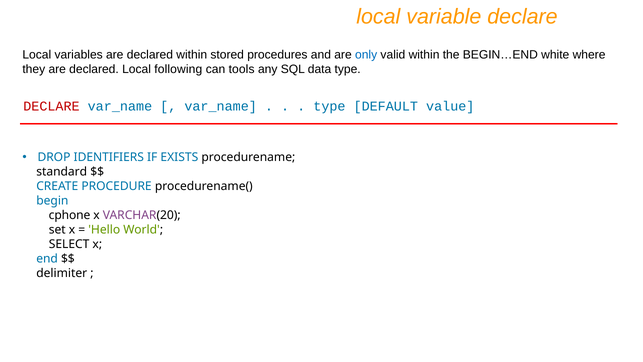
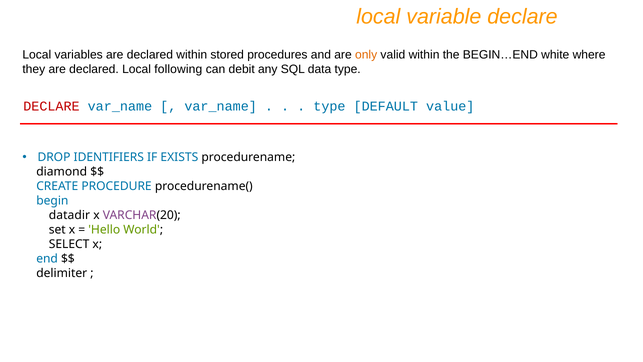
only colour: blue -> orange
tools: tools -> debit
standard: standard -> diamond
cphone: cphone -> datadir
